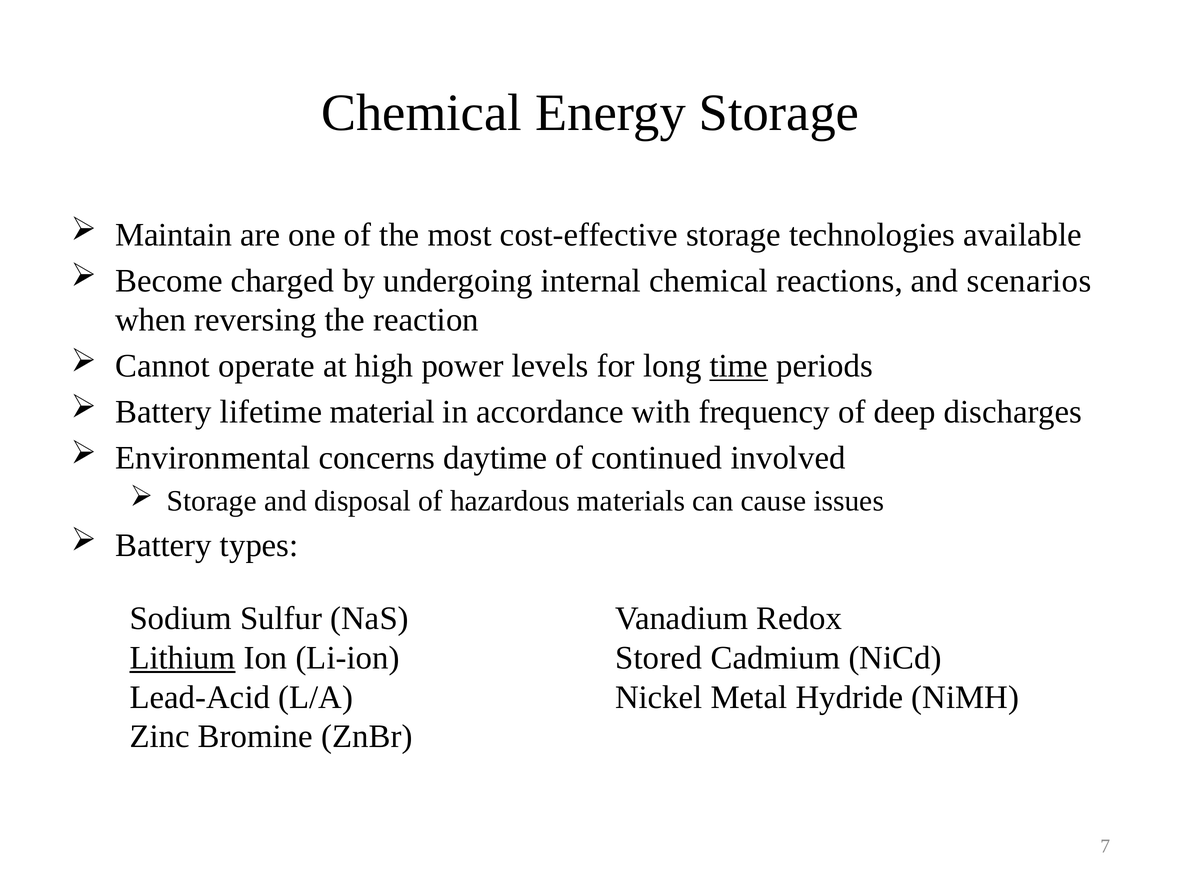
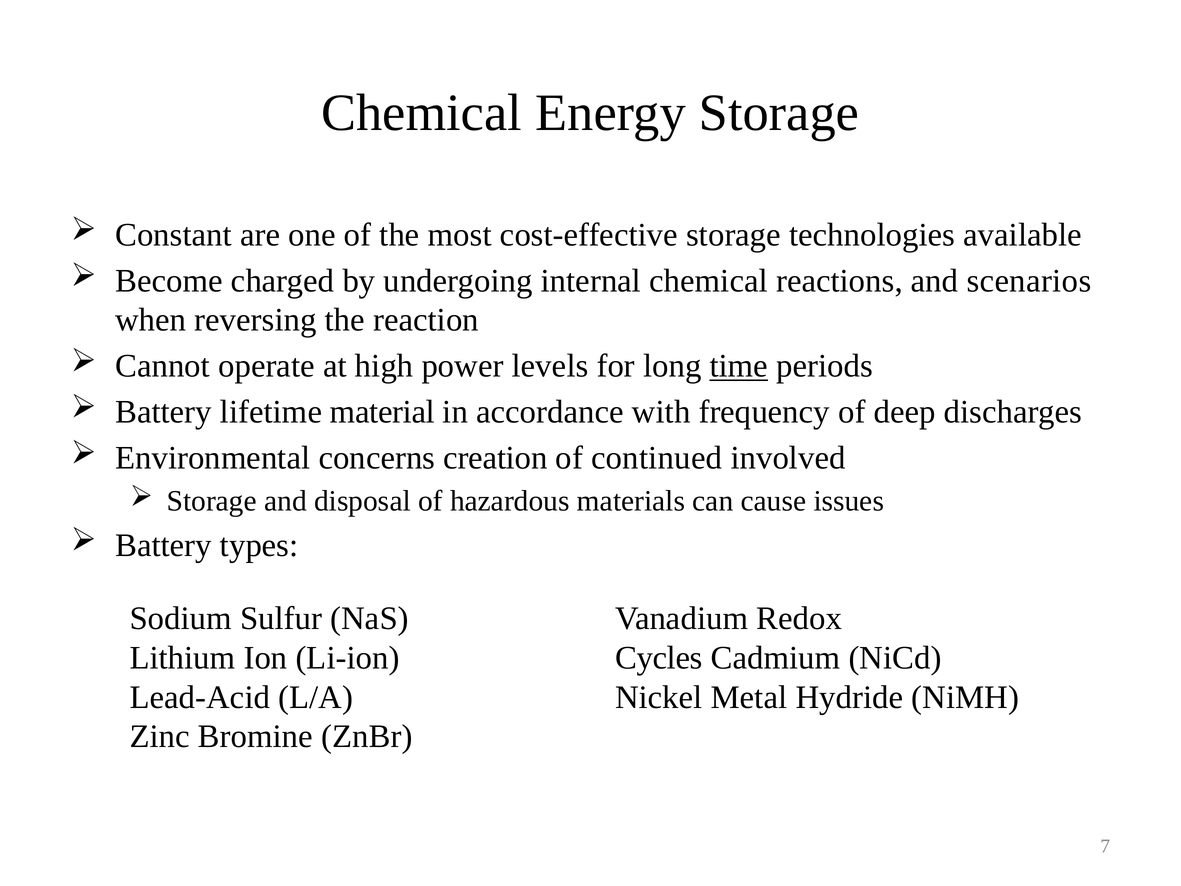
Maintain: Maintain -> Constant
daytime: daytime -> creation
Lithium underline: present -> none
Stored: Stored -> Cycles
